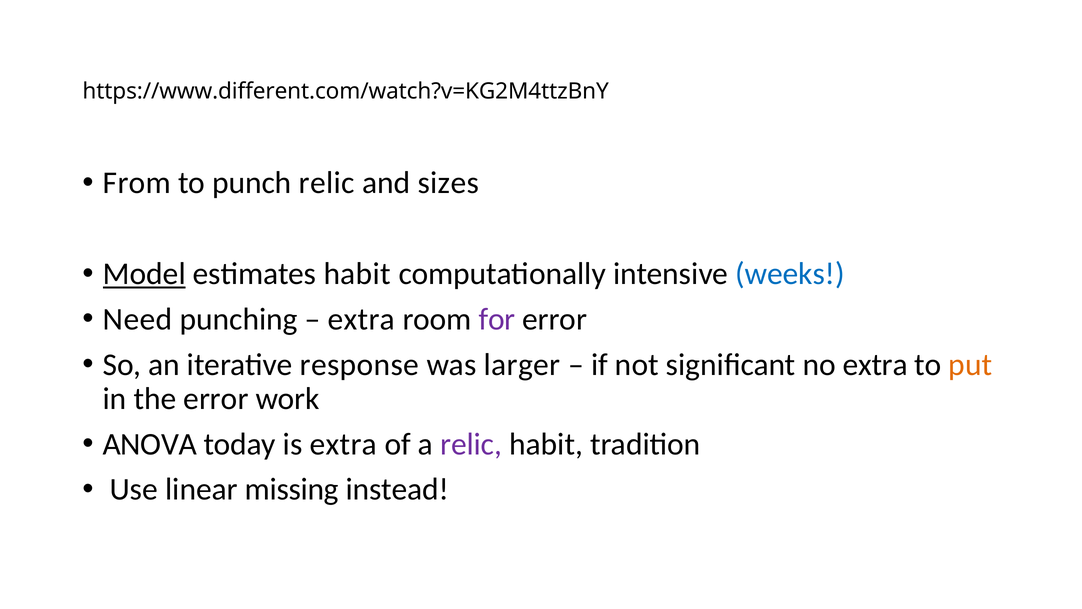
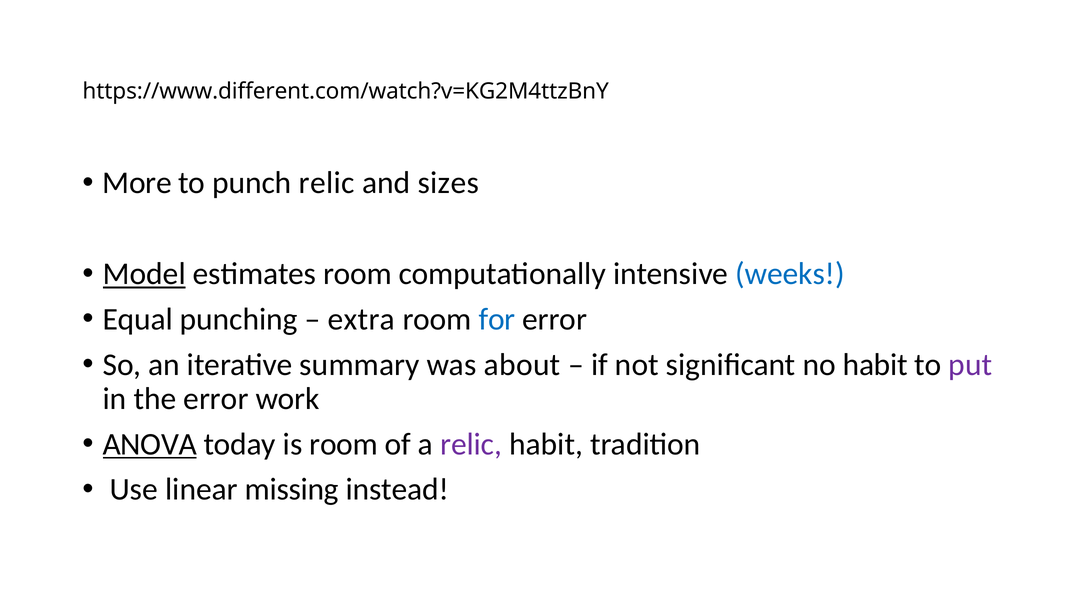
From: From -> More
estimates habit: habit -> room
Need: Need -> Equal
for colour: purple -> blue
response: response -> summary
larger: larger -> about
no extra: extra -> habit
put colour: orange -> purple
ANOVA underline: none -> present
is extra: extra -> room
